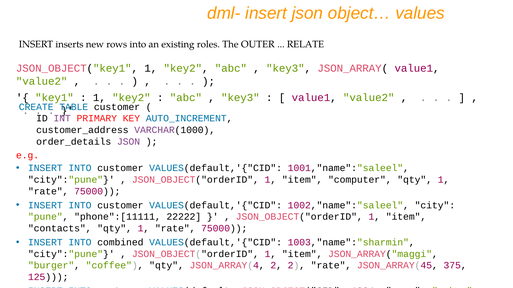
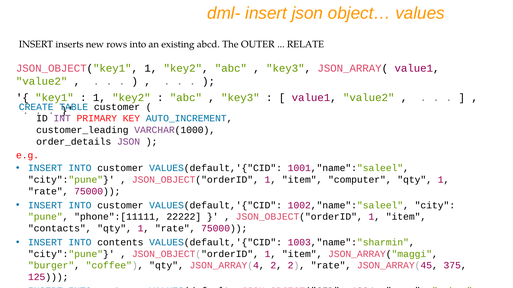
roles: roles -> abcd
customer_address: customer_address -> customer_leading
combined: combined -> contents
